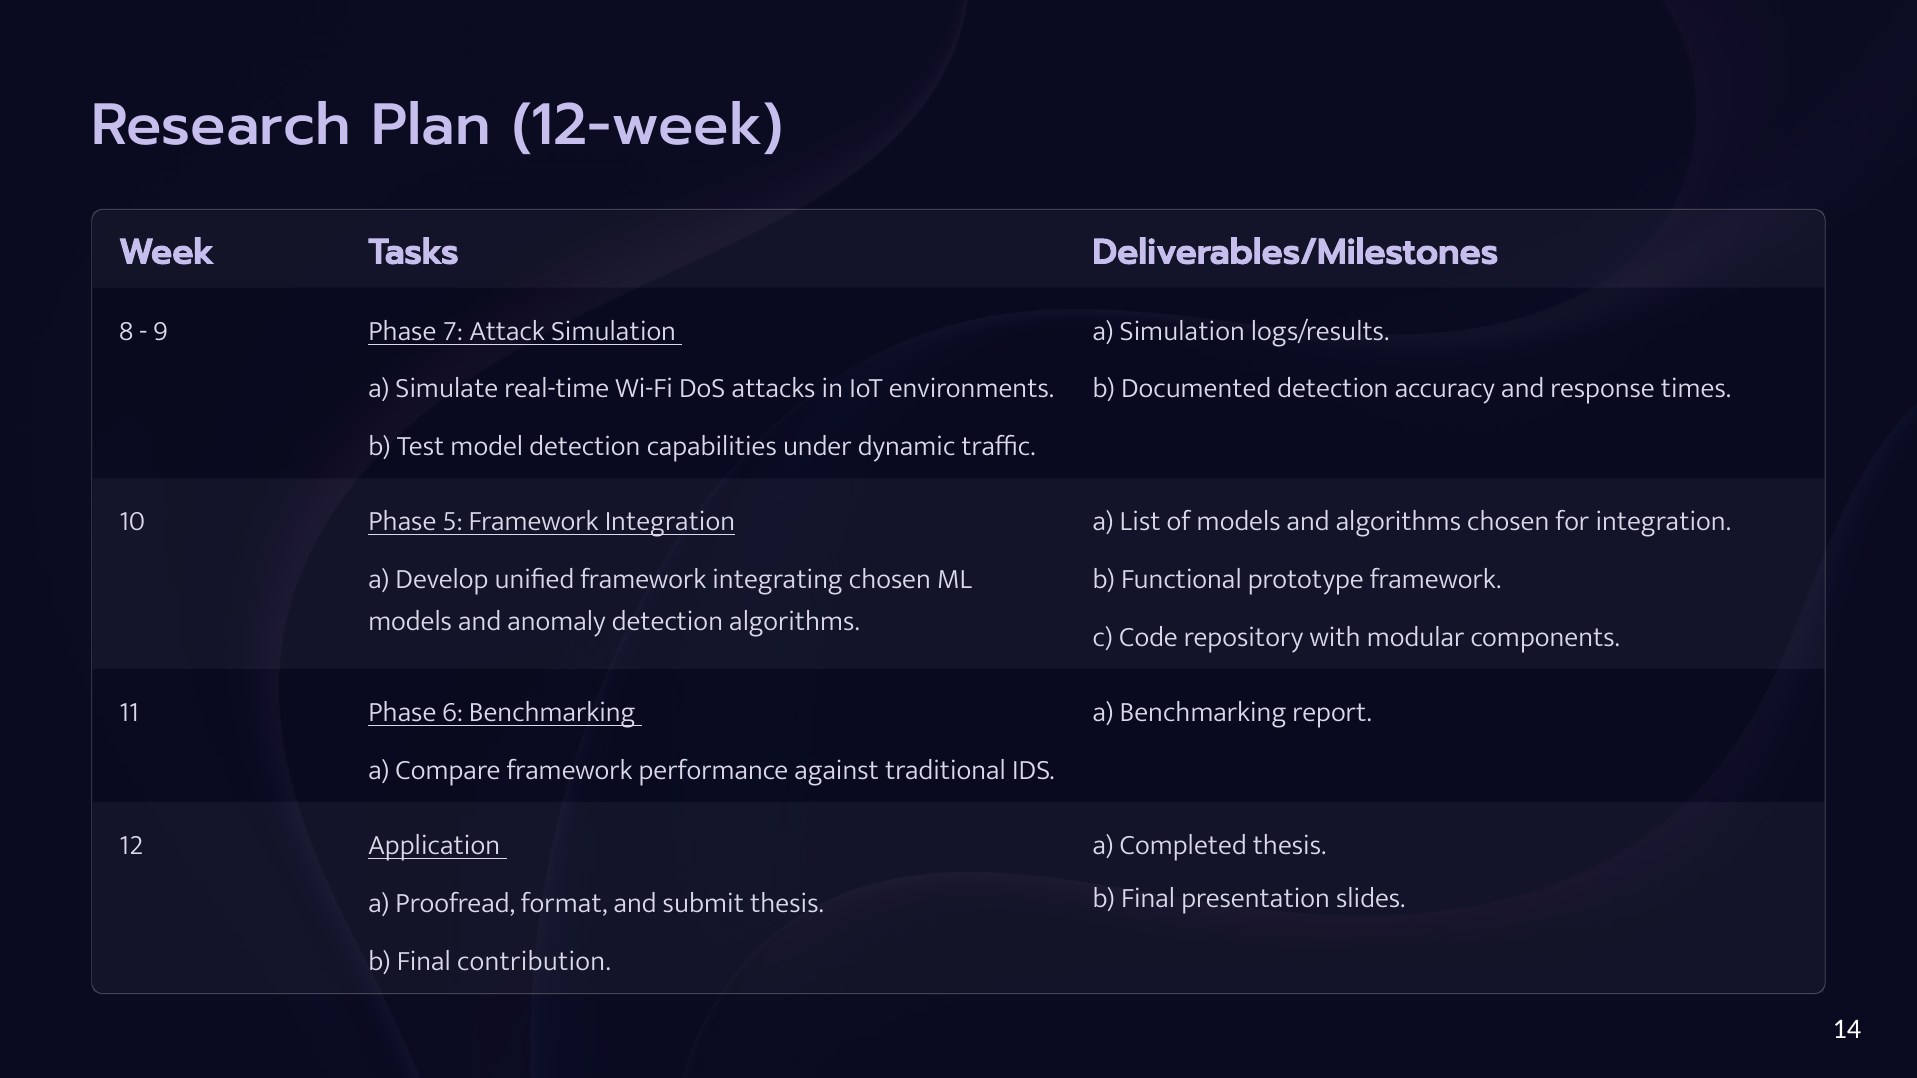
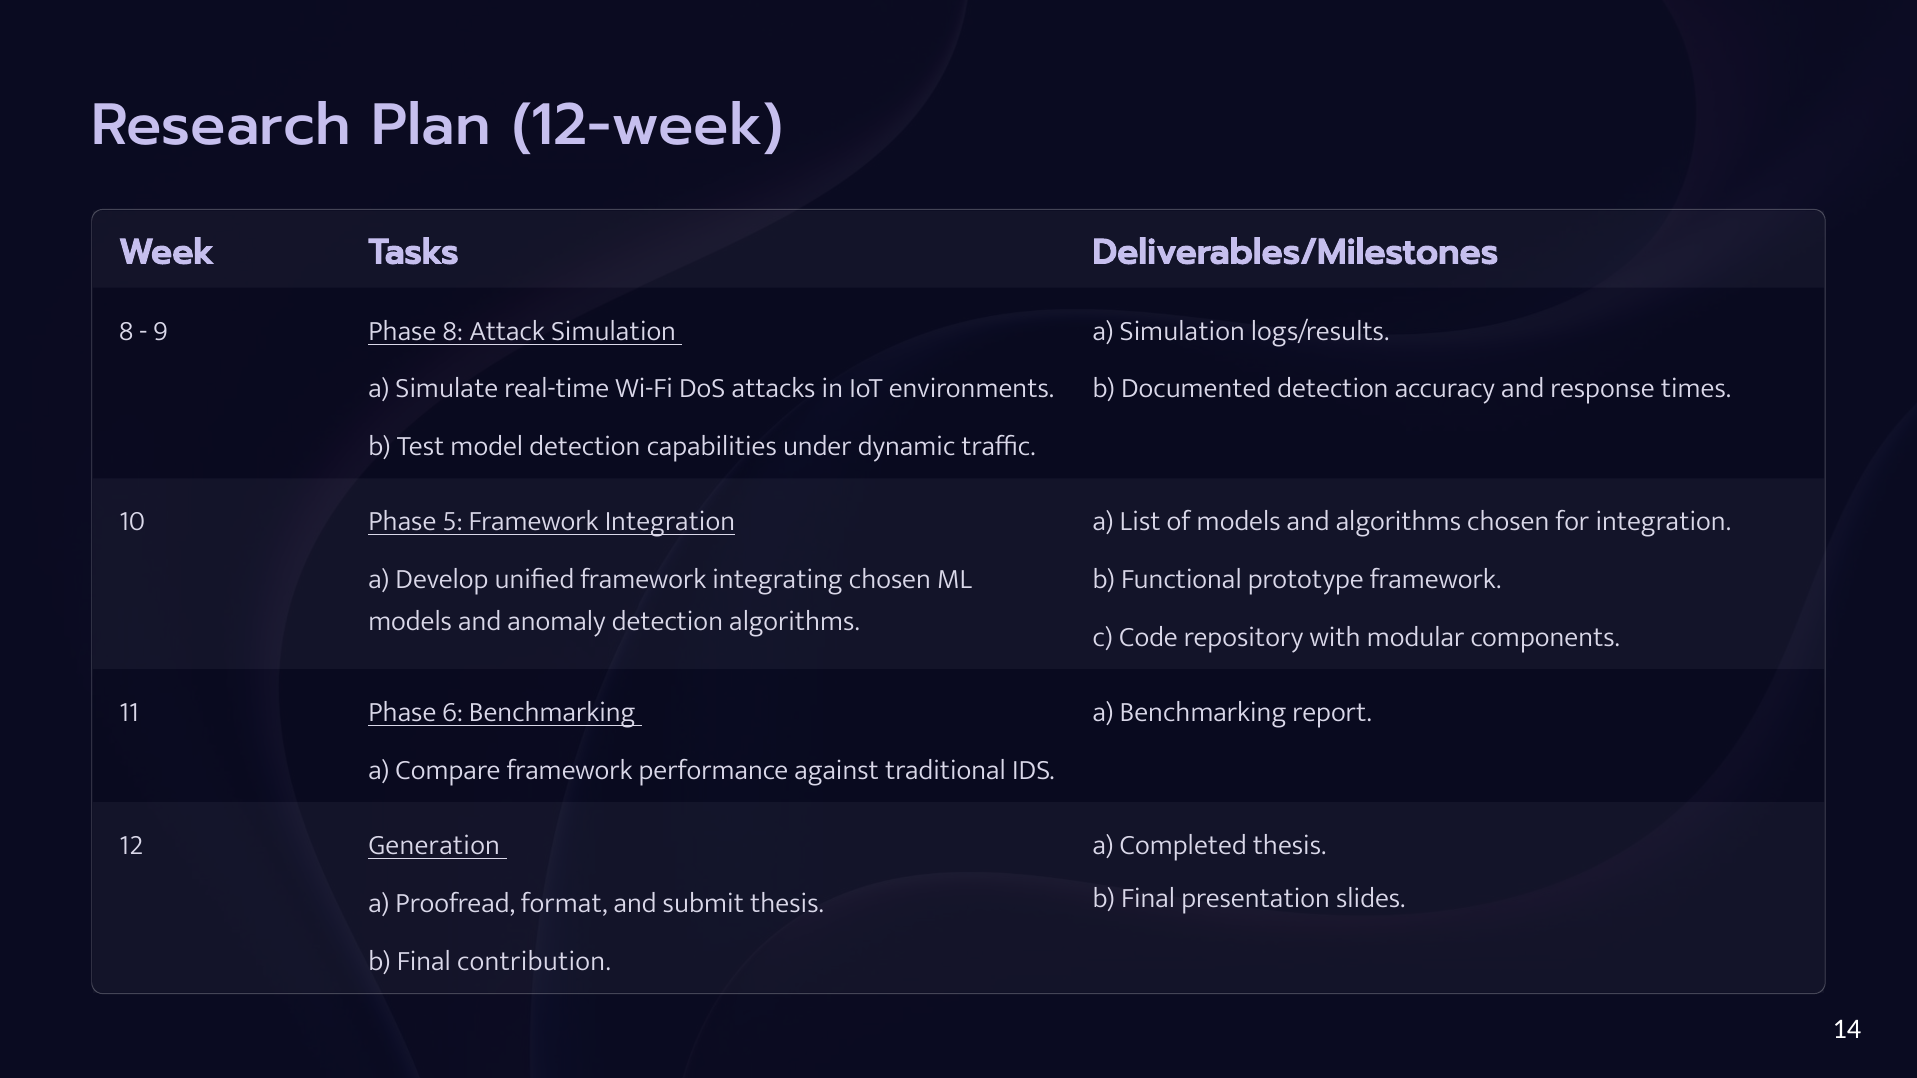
Phase 7: 7 -> 8
Application: Application -> Generation
